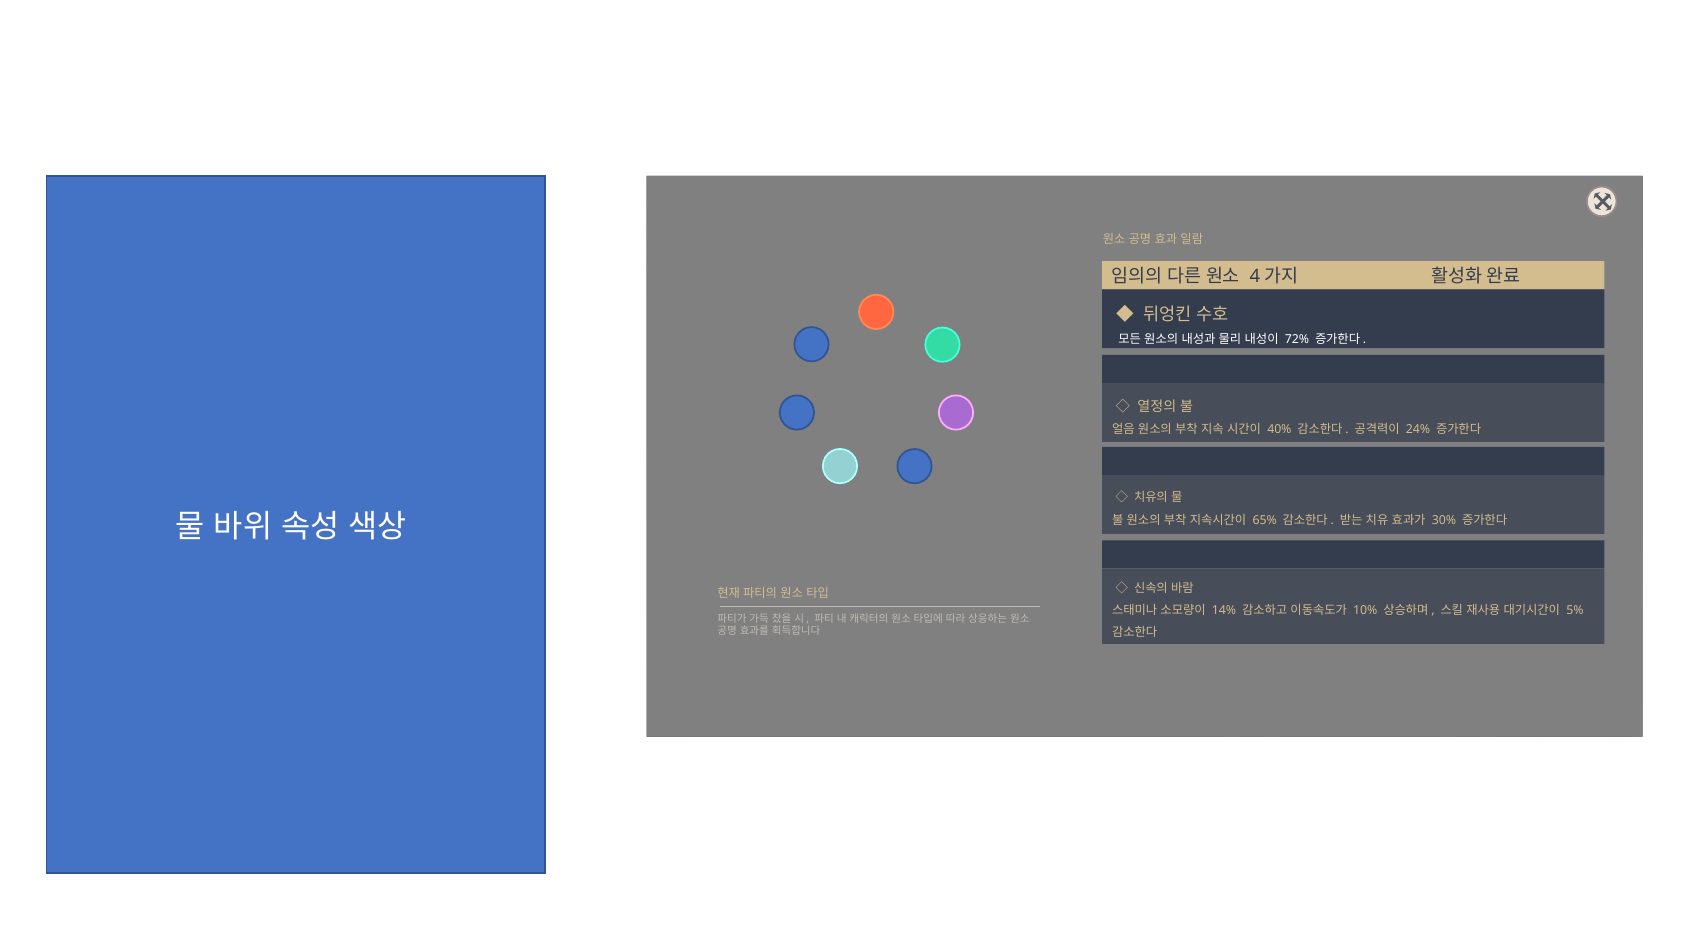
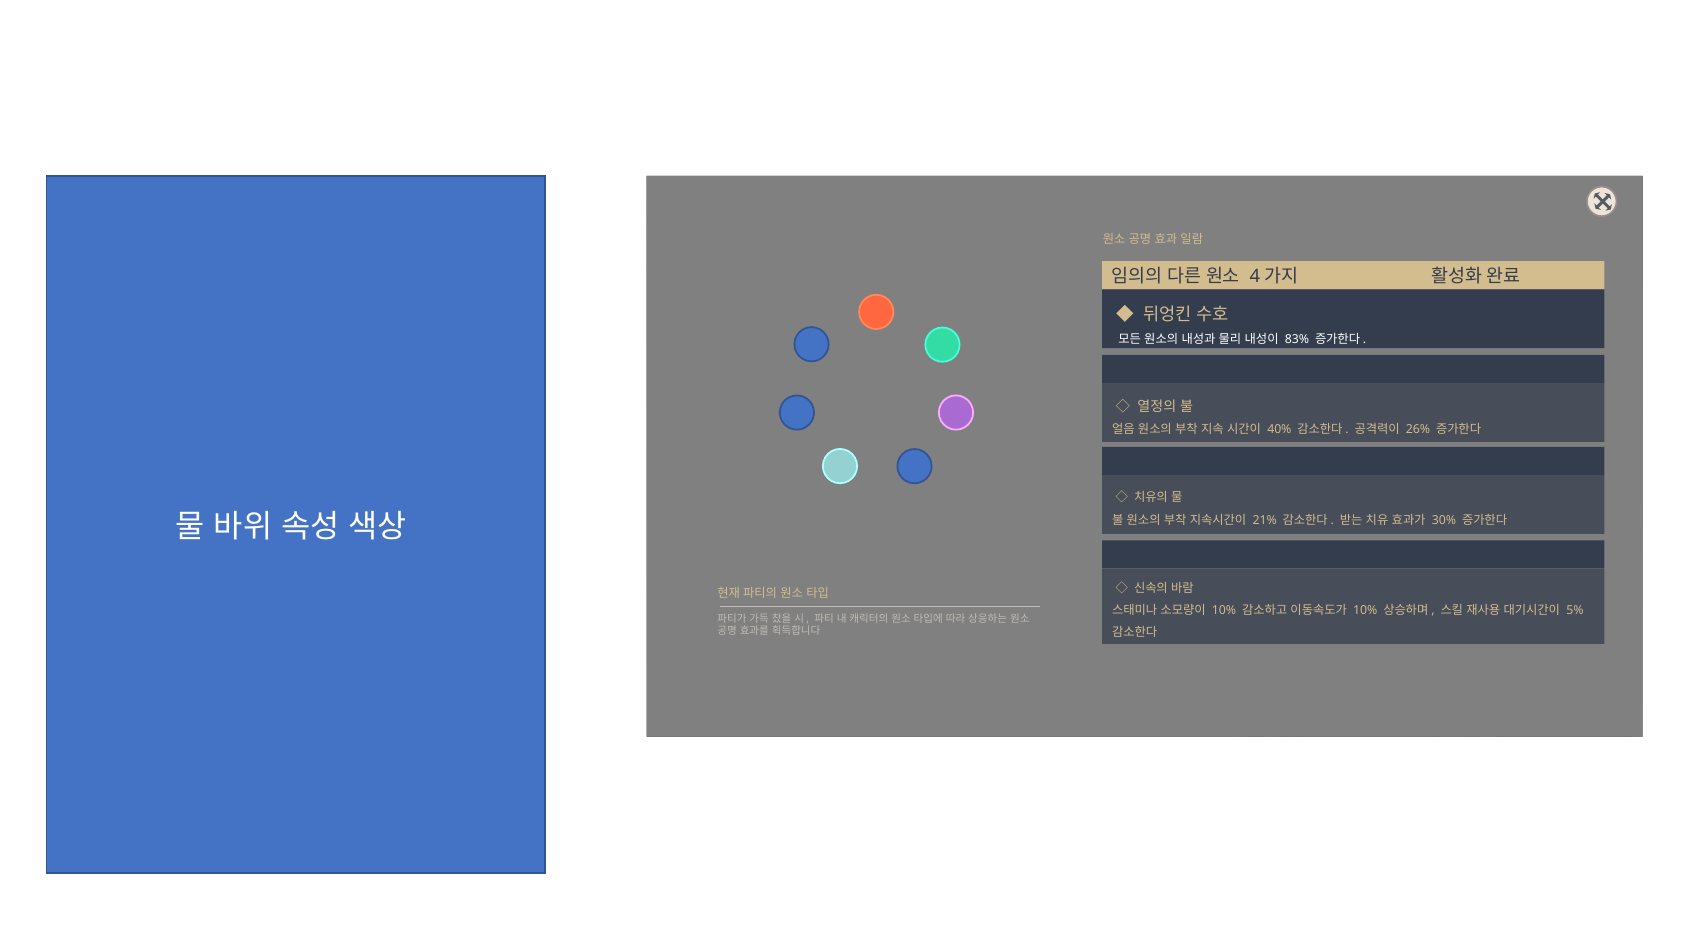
72%: 72% -> 83%
24%: 24% -> 26%
65%: 65% -> 21%
14% at (1224, 611): 14% -> 10%
